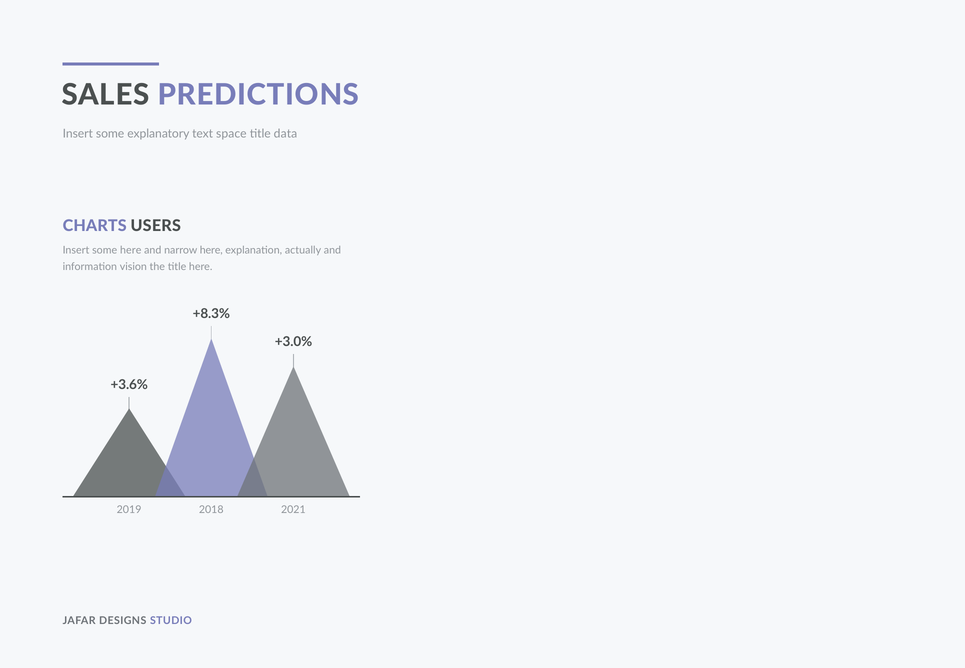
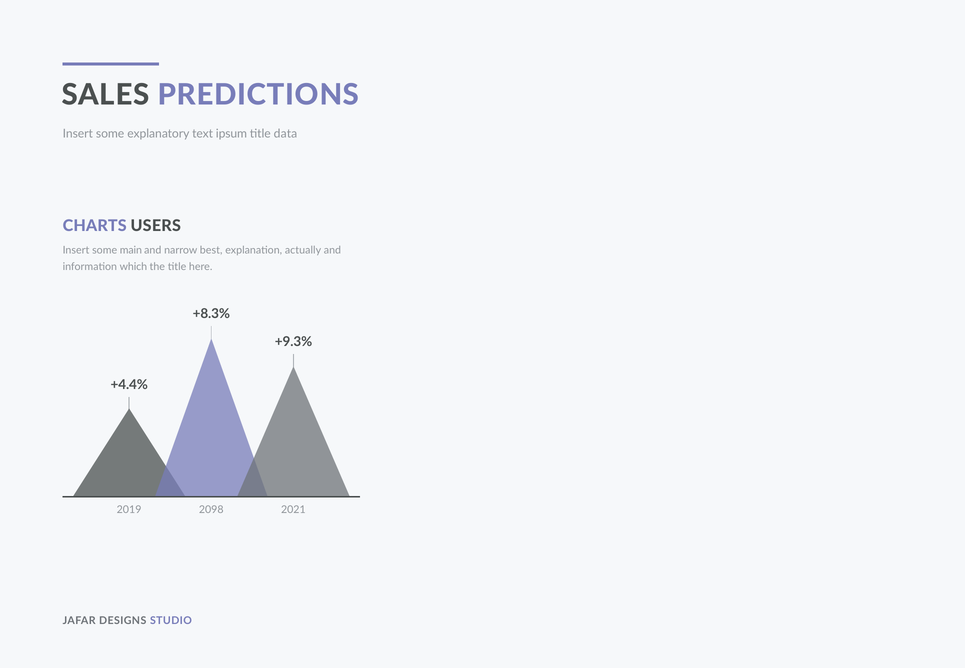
space: space -> ipsum
some here: here -> main
narrow here: here -> best
vision: vision -> which
+3.0%: +3.0% -> +9.3%
+3.6%: +3.6% -> +4.4%
2018: 2018 -> 2098
